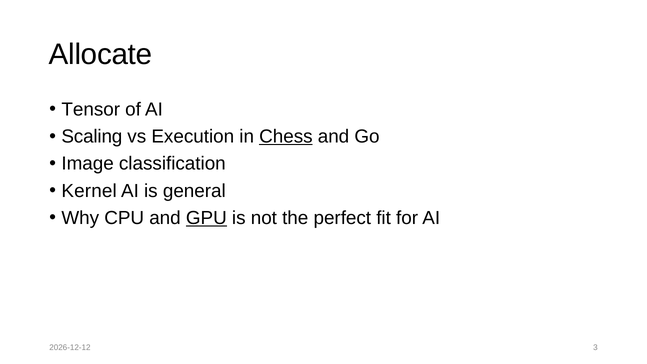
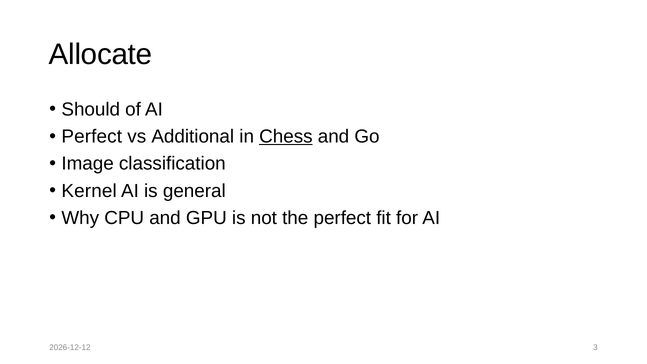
Tensor: Tensor -> Should
Scaling at (92, 137): Scaling -> Perfect
Execution: Execution -> Additional
GPU underline: present -> none
